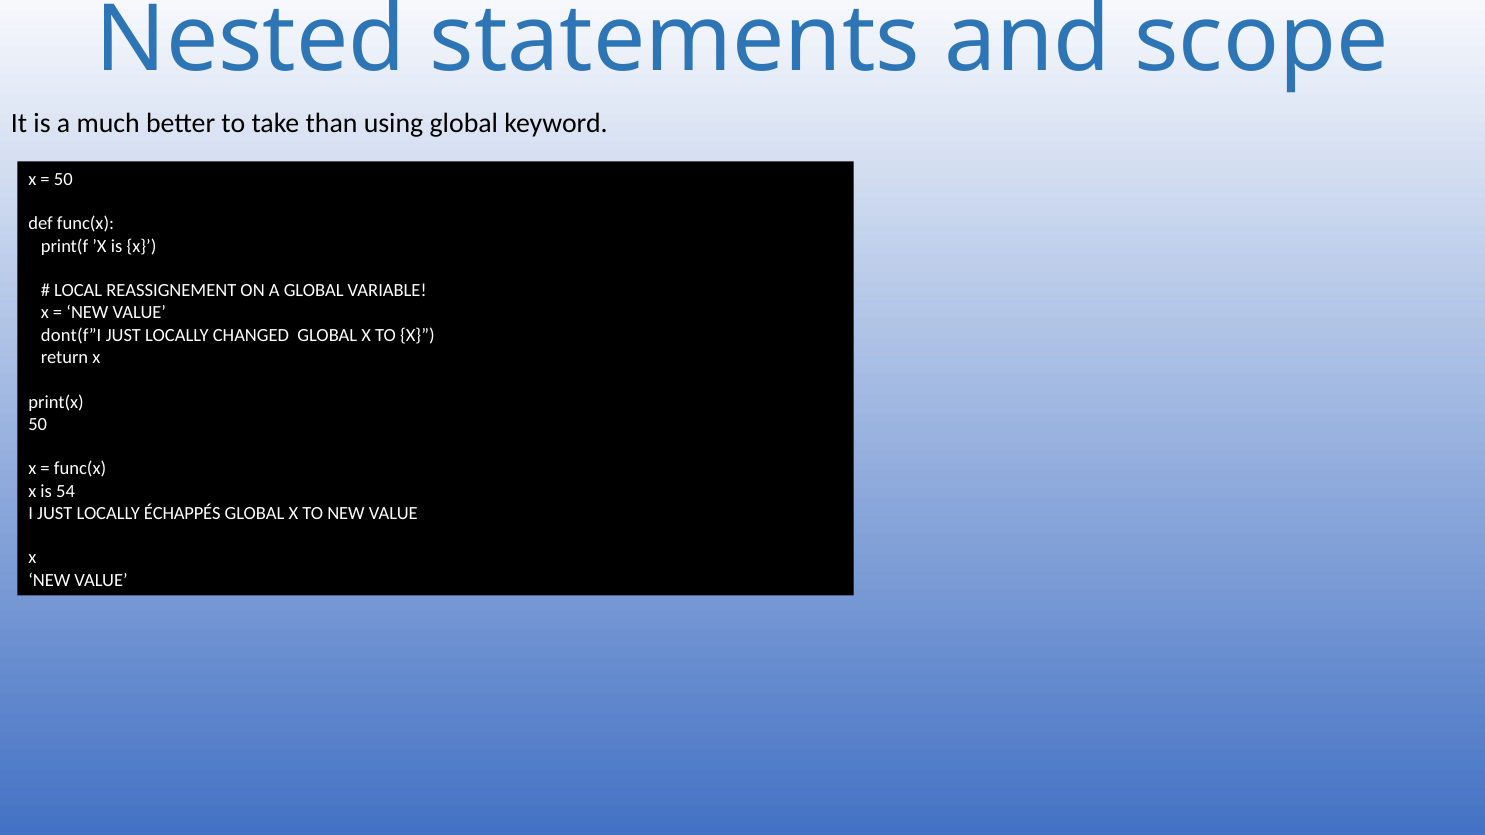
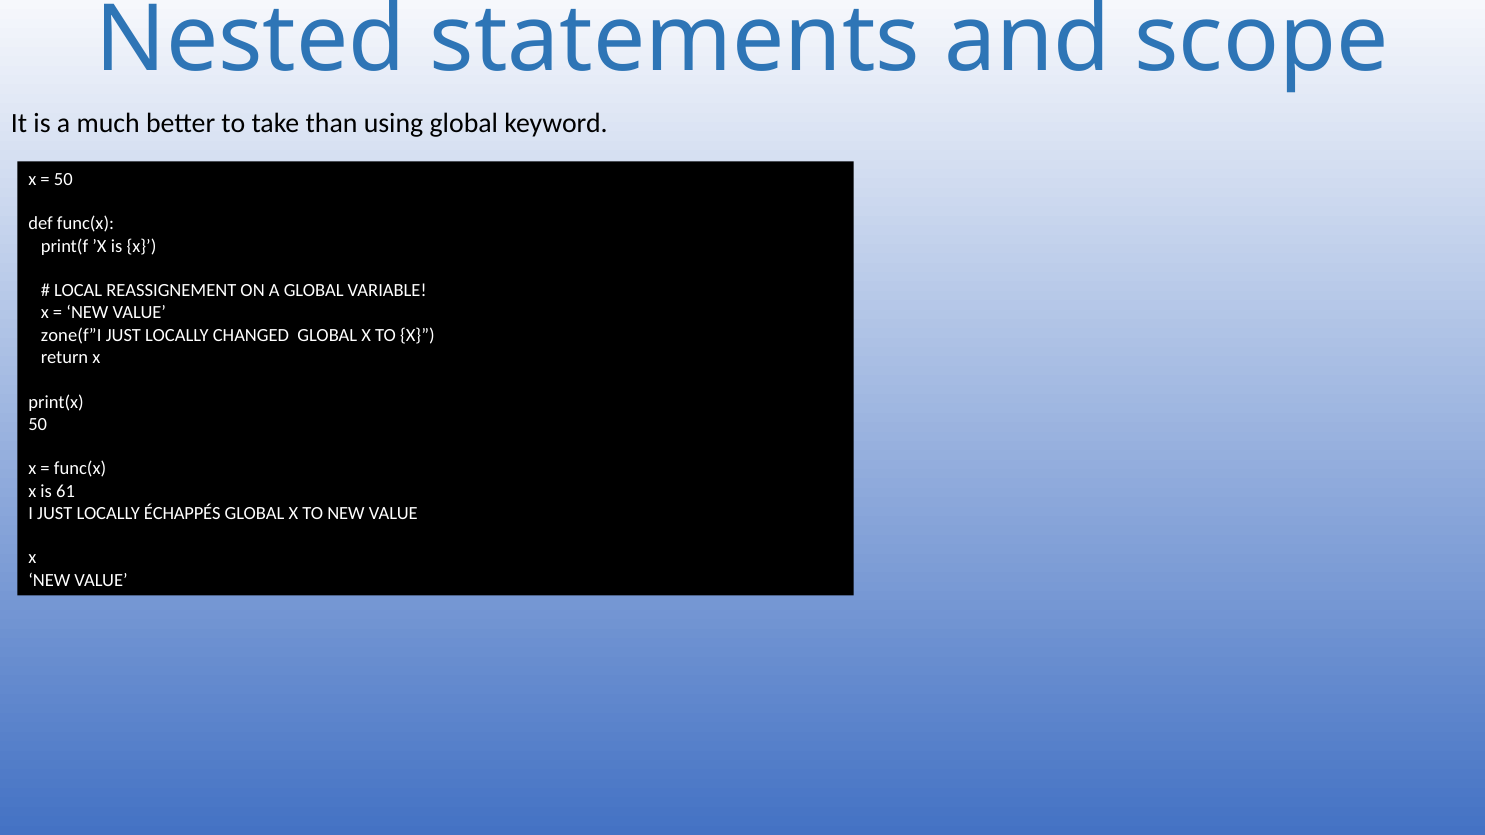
dont(f”I: dont(f”I -> zone(f”I
54: 54 -> 61
